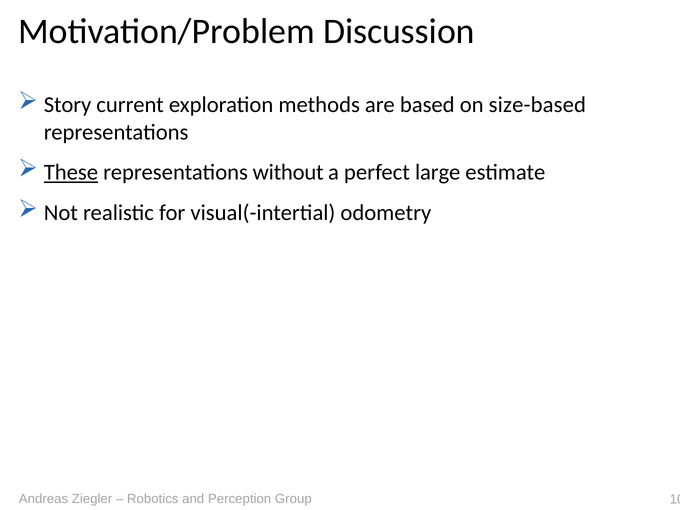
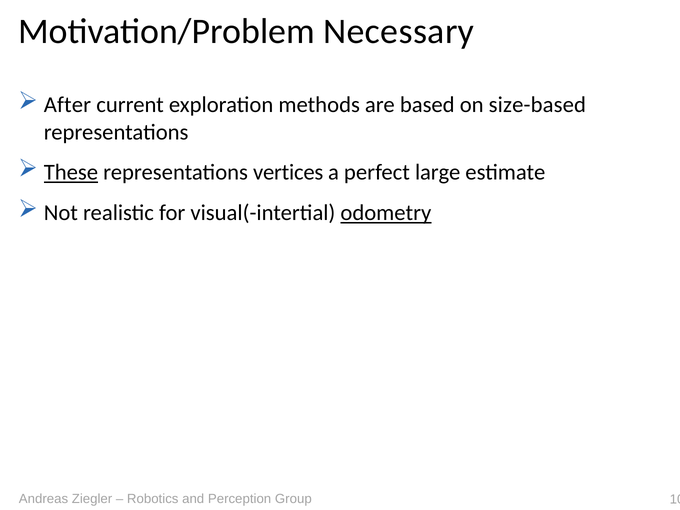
Discussion: Discussion -> Necessary
Story: Story -> After
without: without -> vertices
odometry underline: none -> present
